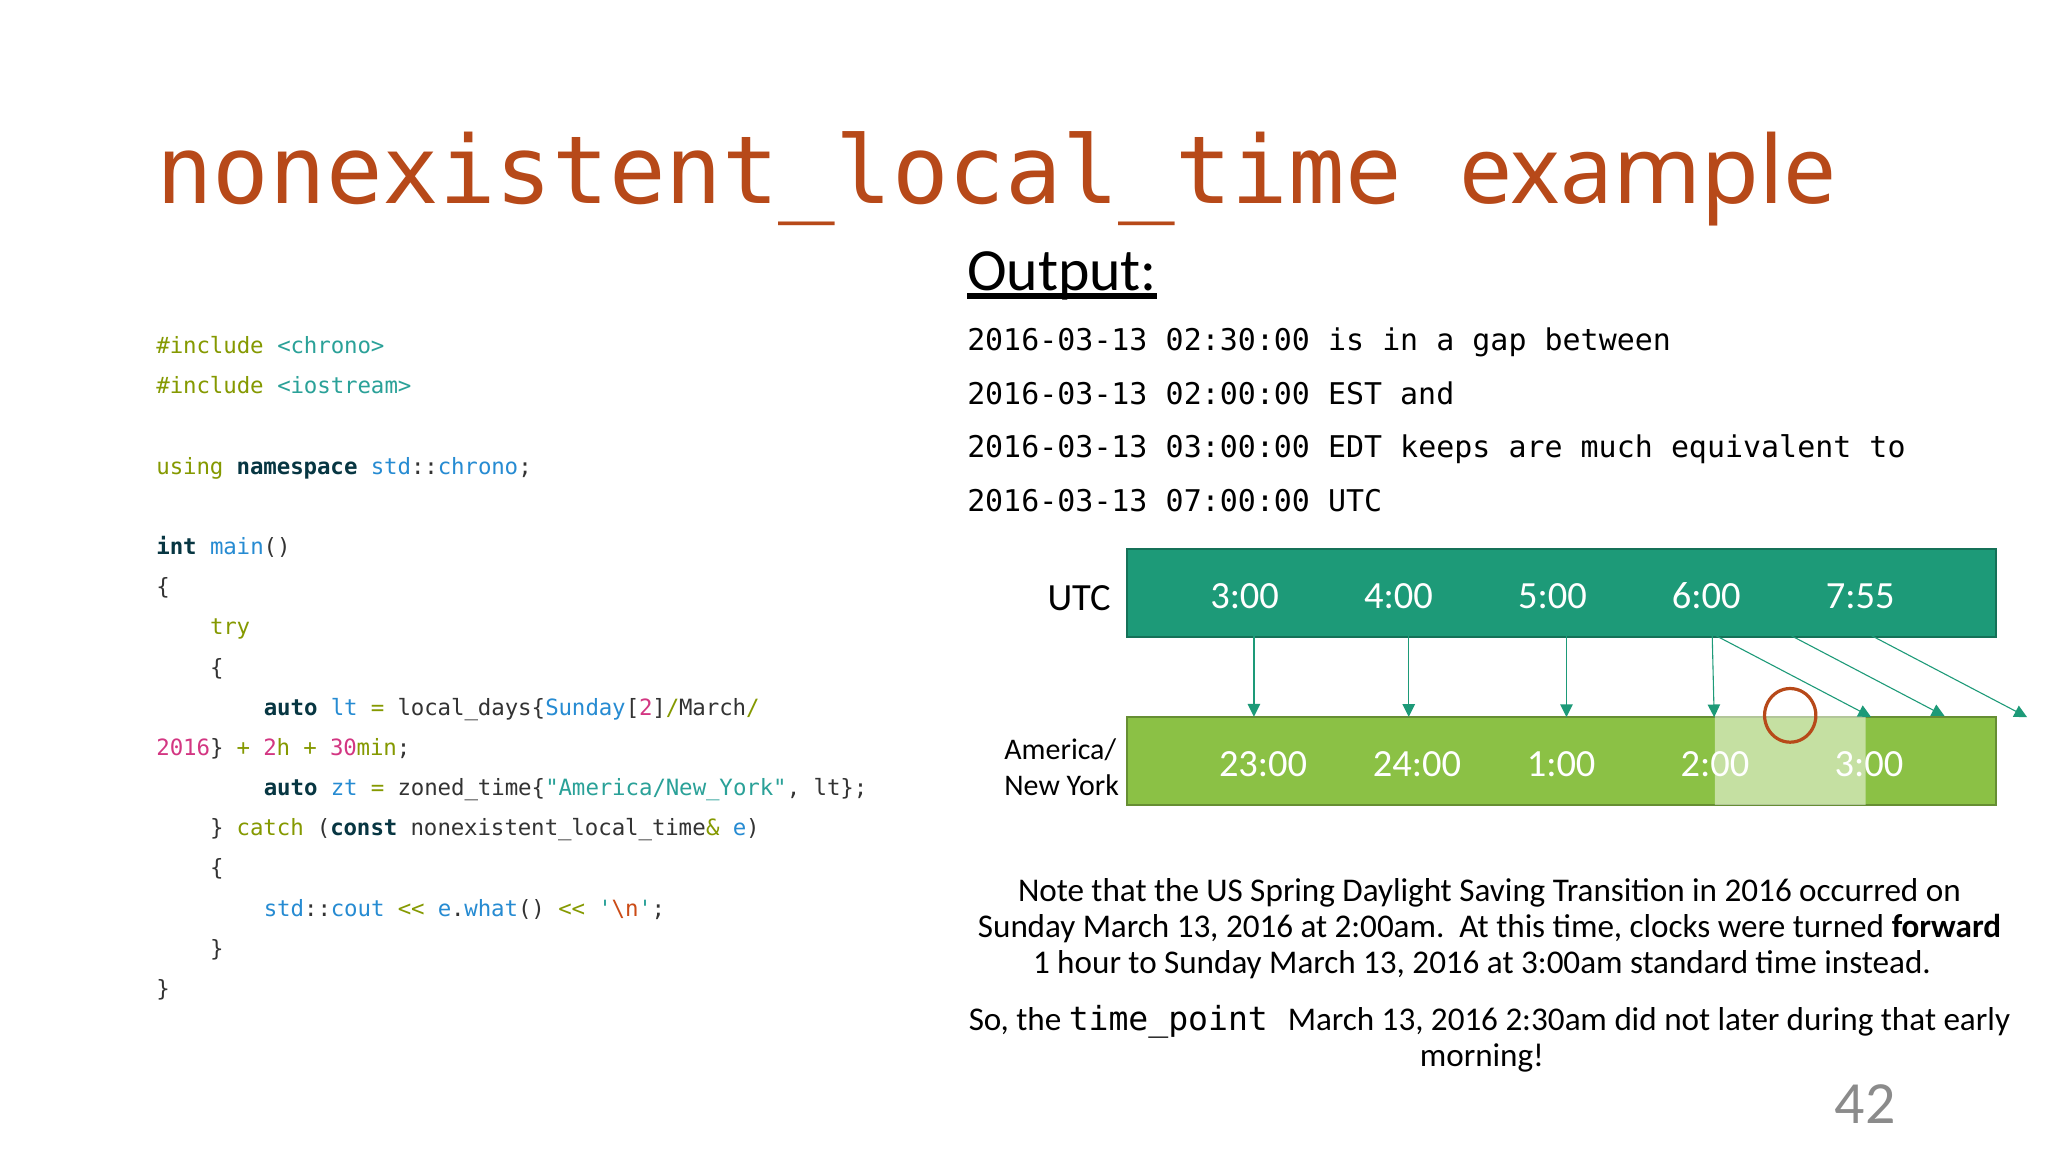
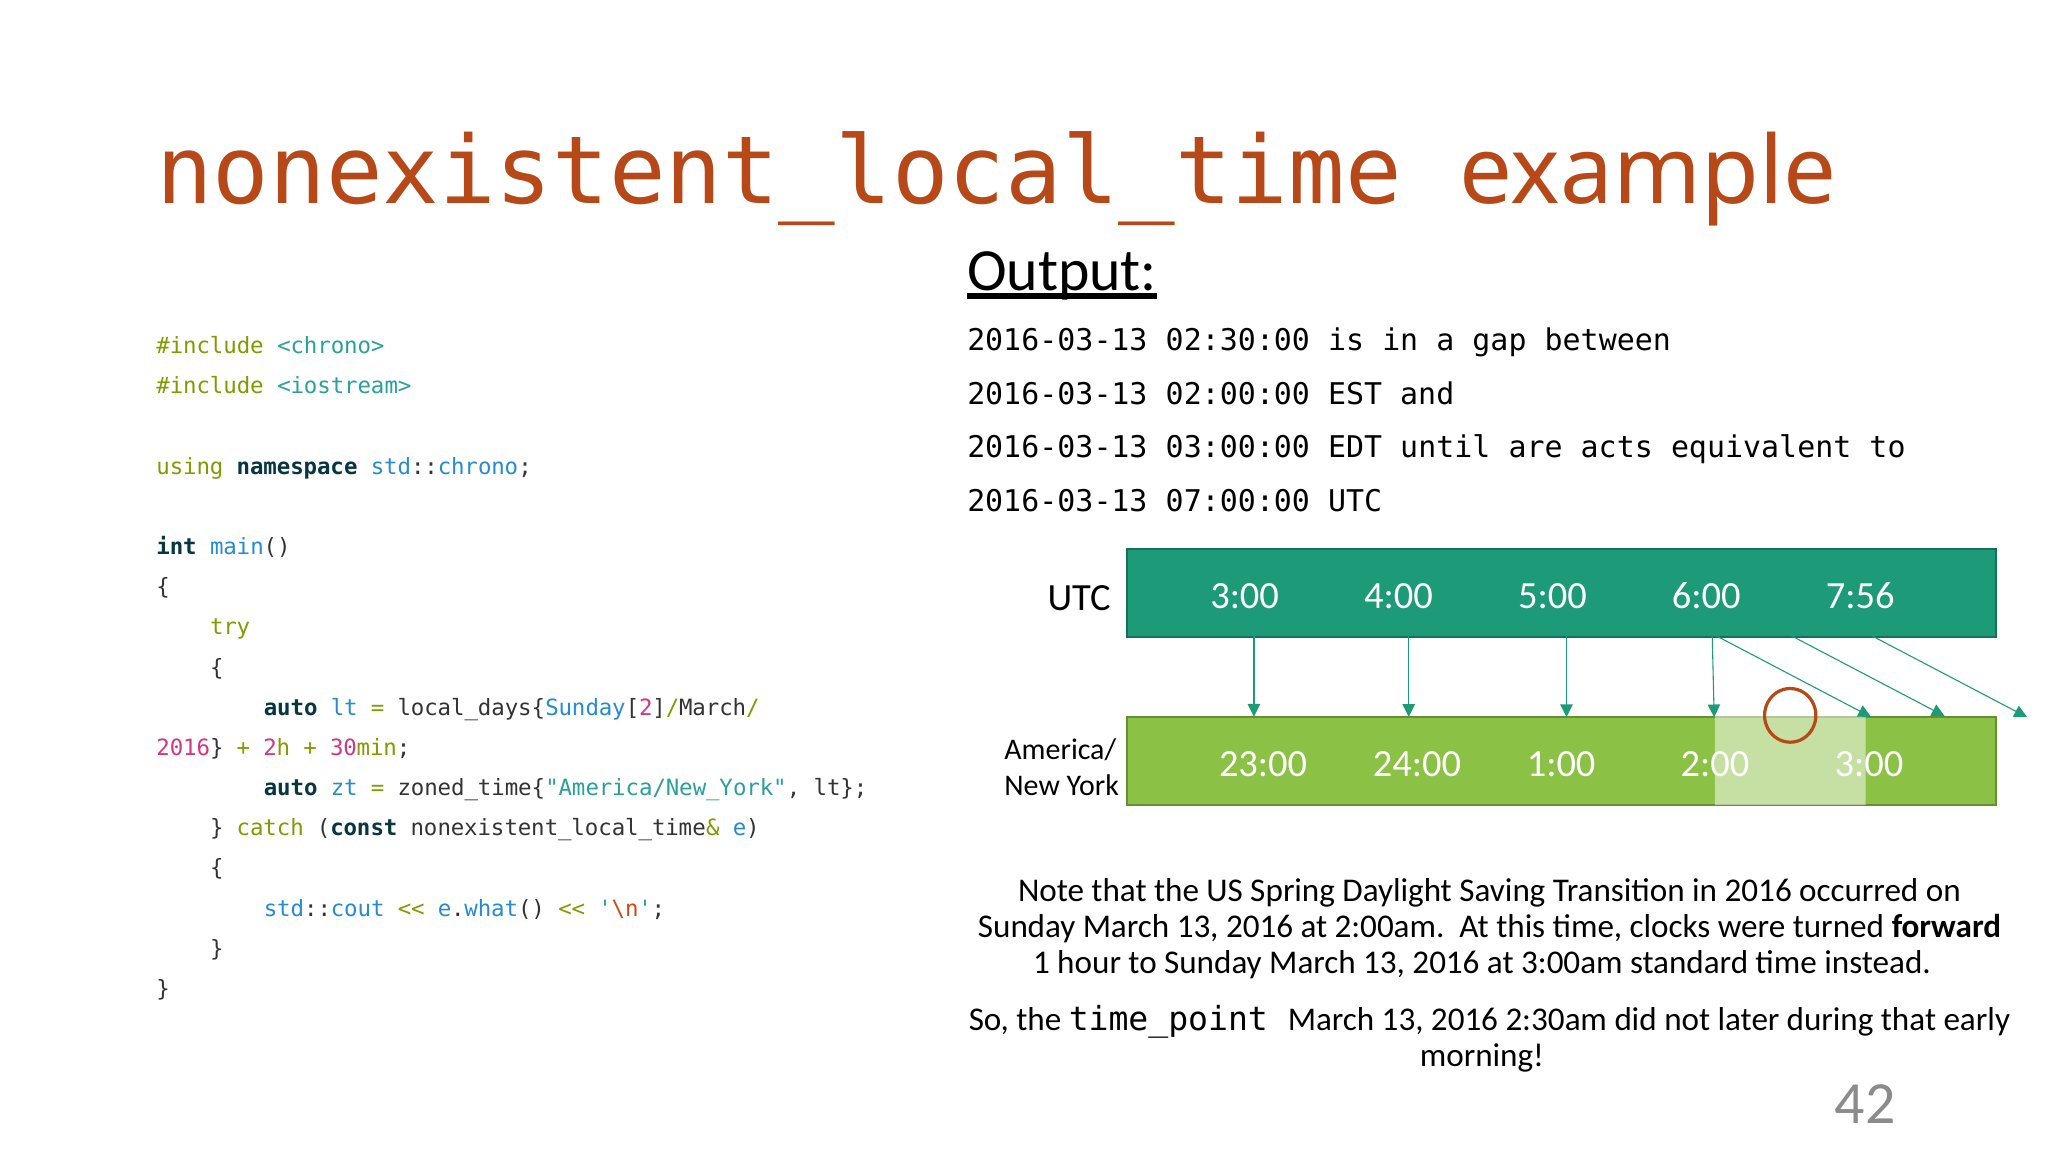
keeps: keeps -> until
much: much -> acts
7:55: 7:55 -> 7:56
